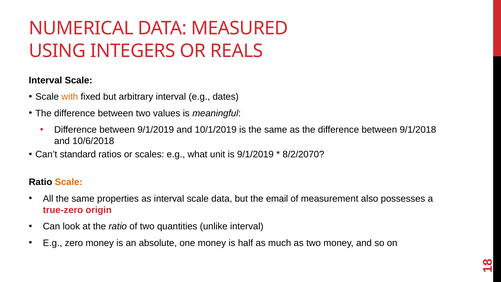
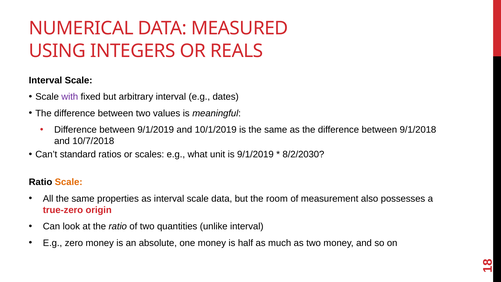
with colour: orange -> purple
10/6/2018: 10/6/2018 -> 10/7/2018
8/2/2070: 8/2/2070 -> 8/2/2030
email: email -> room
